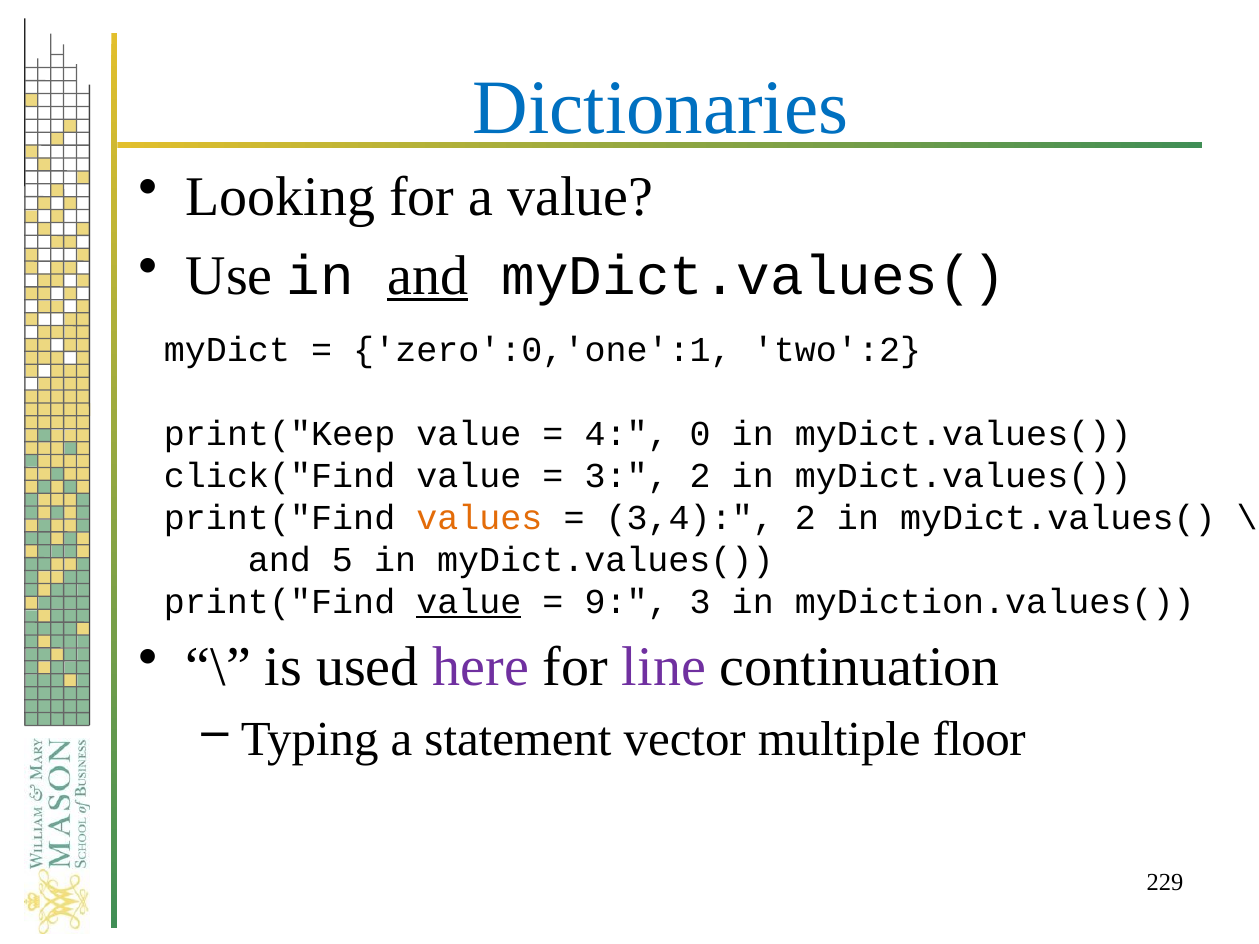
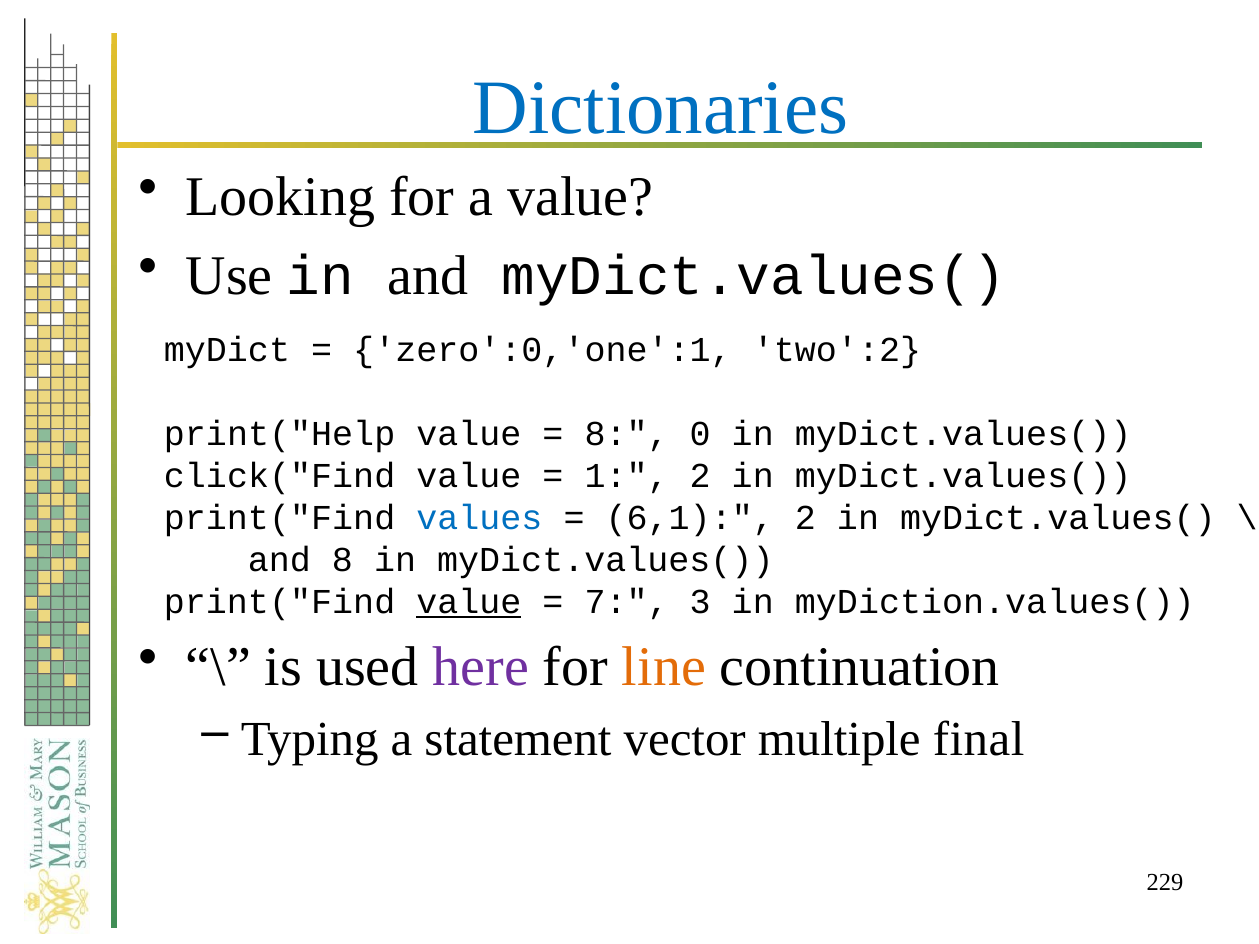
and at (428, 276) underline: present -> none
print("Keep: print("Keep -> print("Help
4 at (627, 434): 4 -> 8
3 at (627, 476): 3 -> 1
values colour: orange -> blue
3,4: 3,4 -> 6,1
and 5: 5 -> 8
9: 9 -> 7
line colour: purple -> orange
floor: floor -> final
